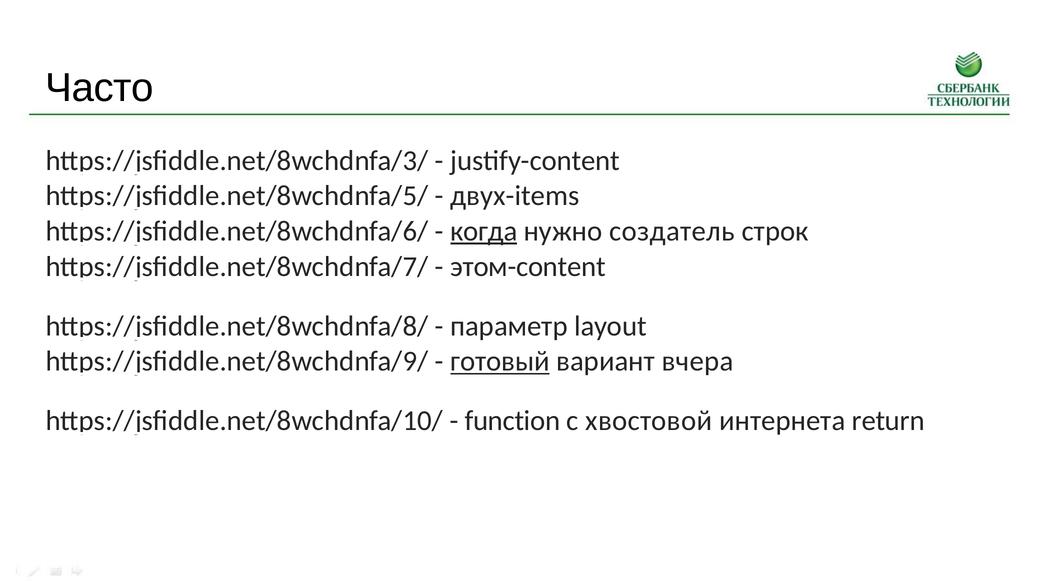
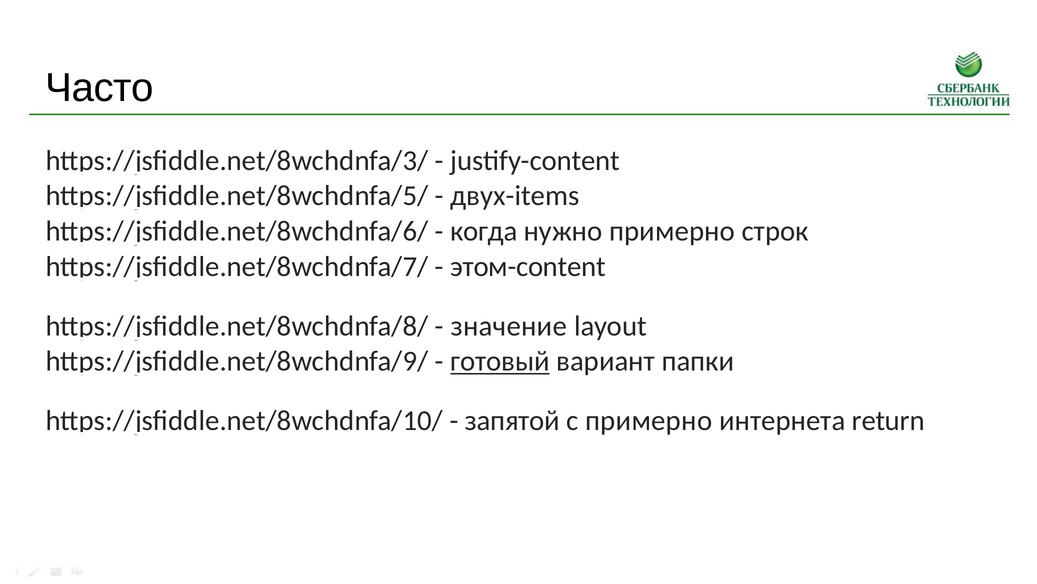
когда underline: present -> none
нужно создатель: создатель -> примерно
параметр: параметр -> значение
вчера: вчера -> папки
function: function -> запятой
с хвостовой: хвостовой -> примерно
